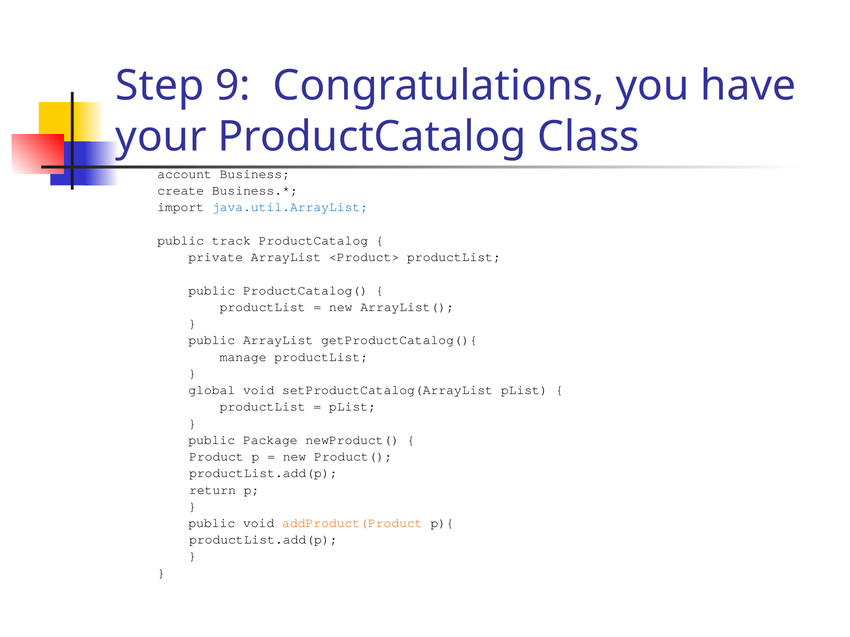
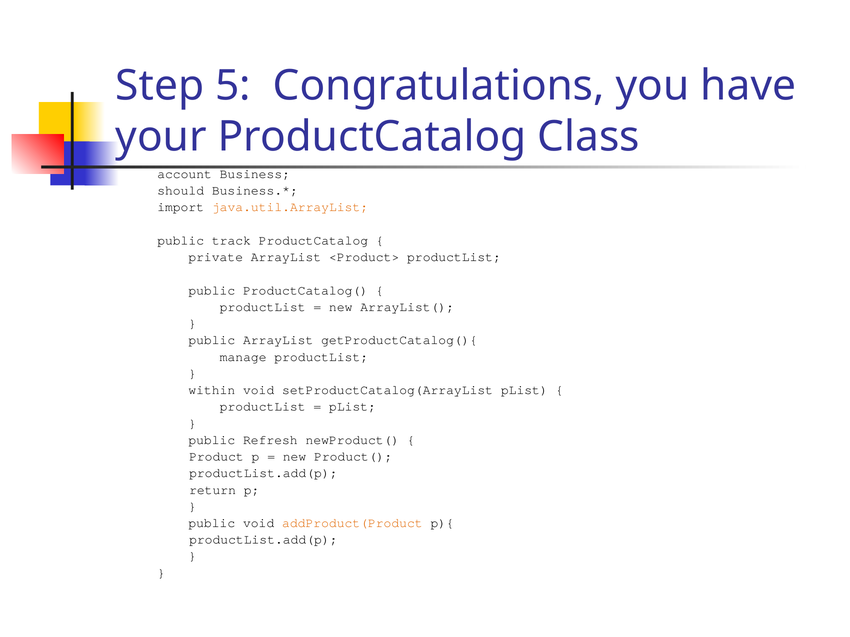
9: 9 -> 5
create: create -> should
java.util.ArrayList colour: blue -> orange
global: global -> within
Package: Package -> Refresh
